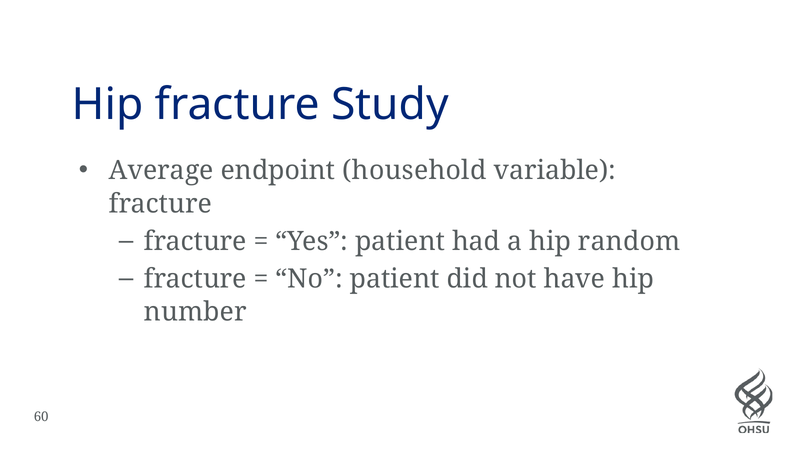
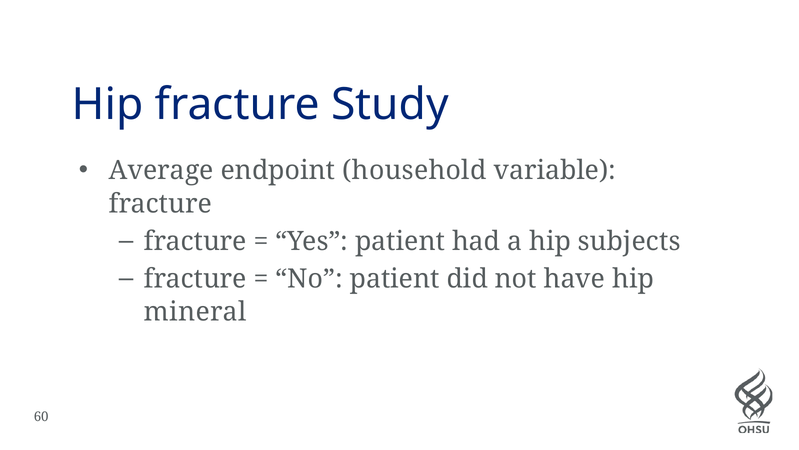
random: random -> subjects
number: number -> mineral
